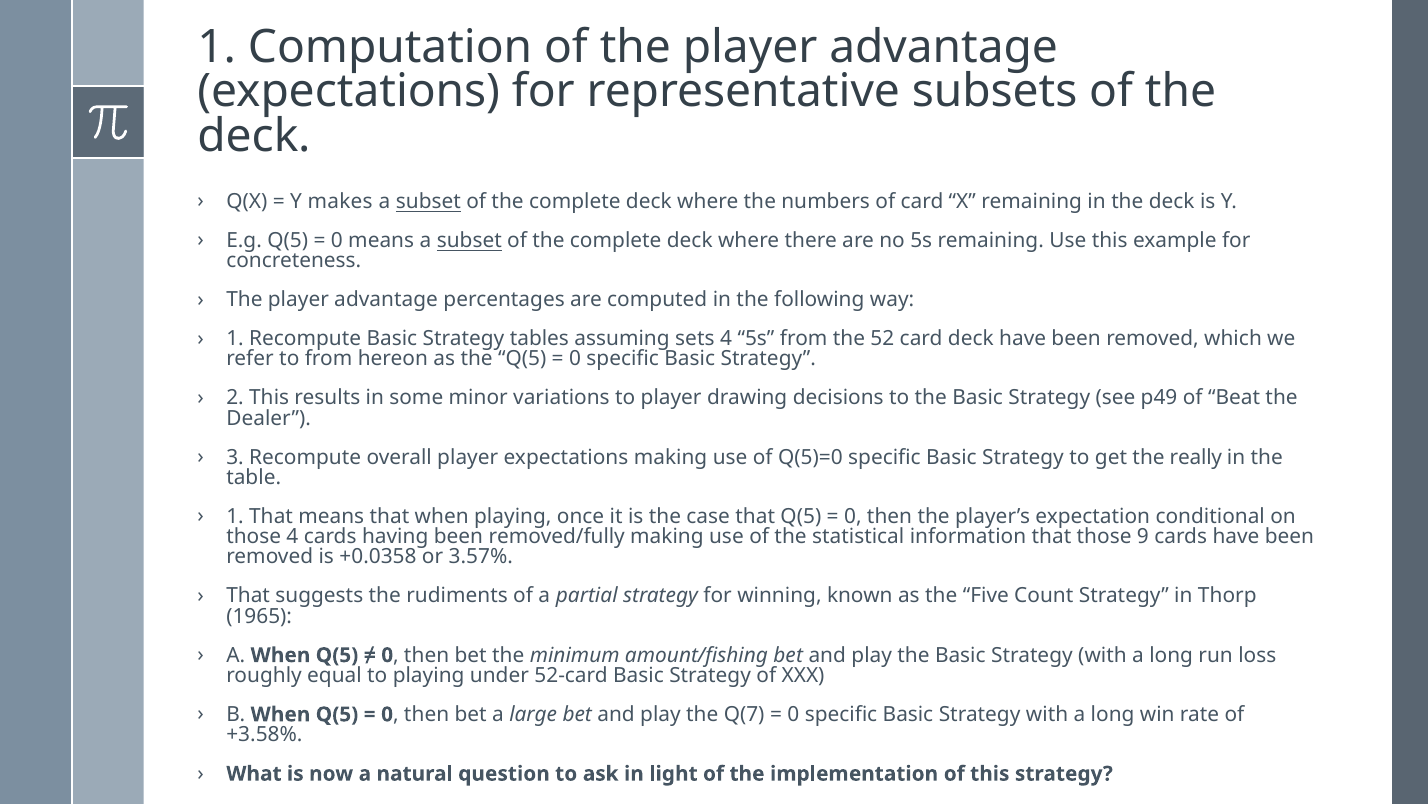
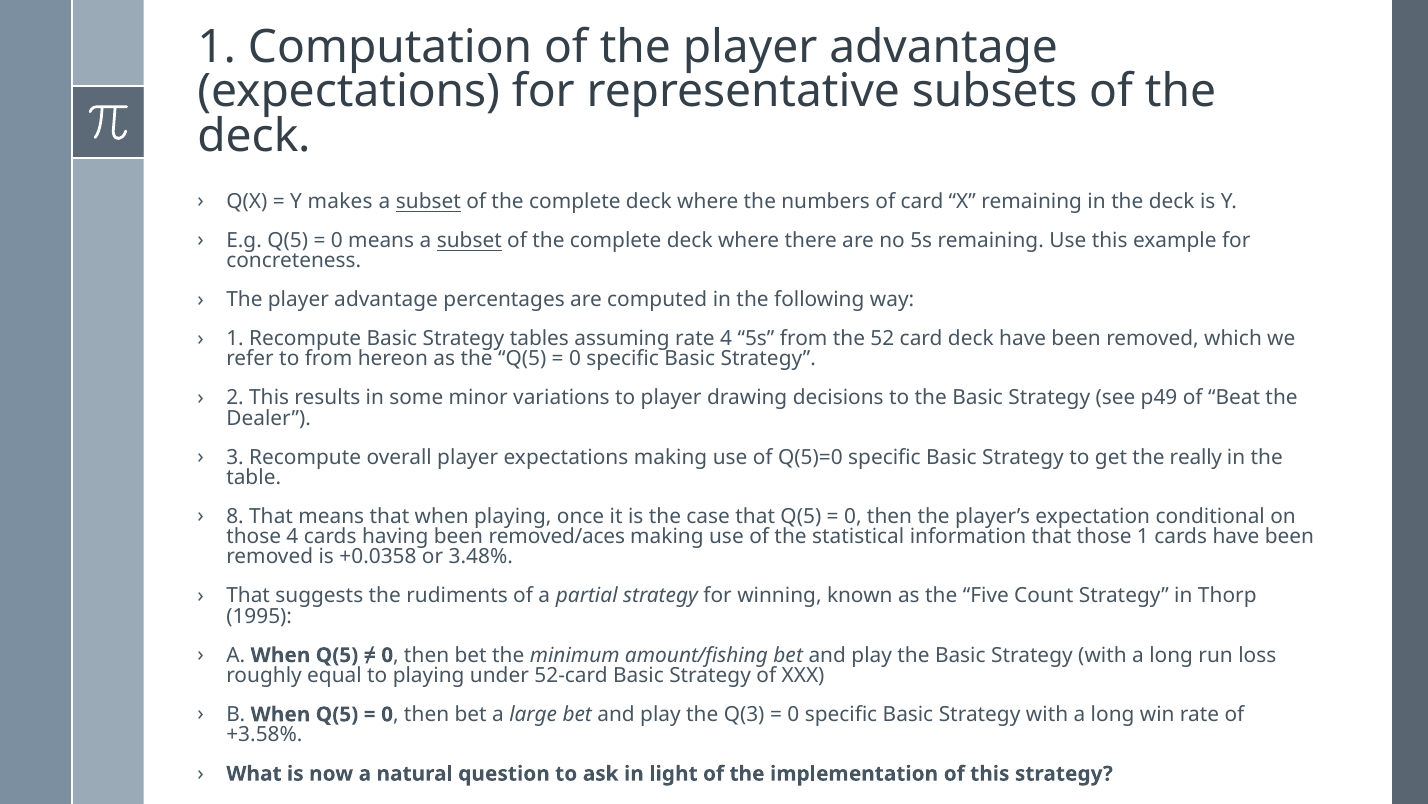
assuming sets: sets -> rate
1 at (235, 516): 1 -> 8
removed/fully: removed/fully -> removed/aces
those 9: 9 -> 1
3.57%: 3.57% -> 3.48%
1965: 1965 -> 1995
Q(7: Q(7 -> Q(3
